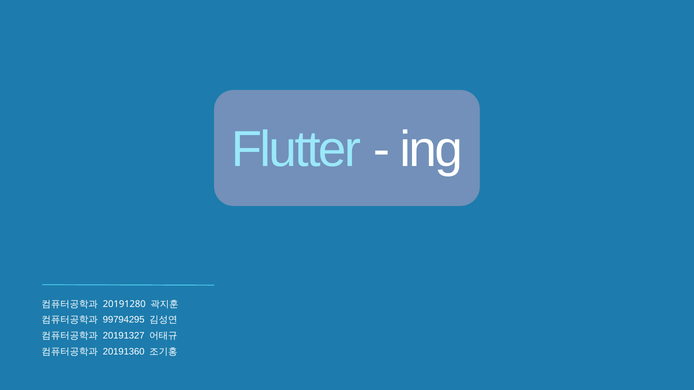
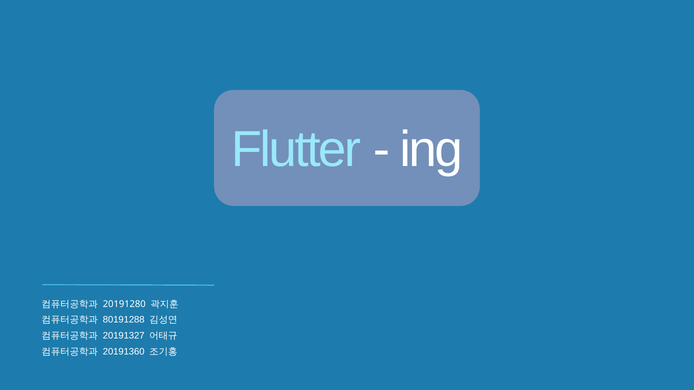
99794295: 99794295 -> 80191288
